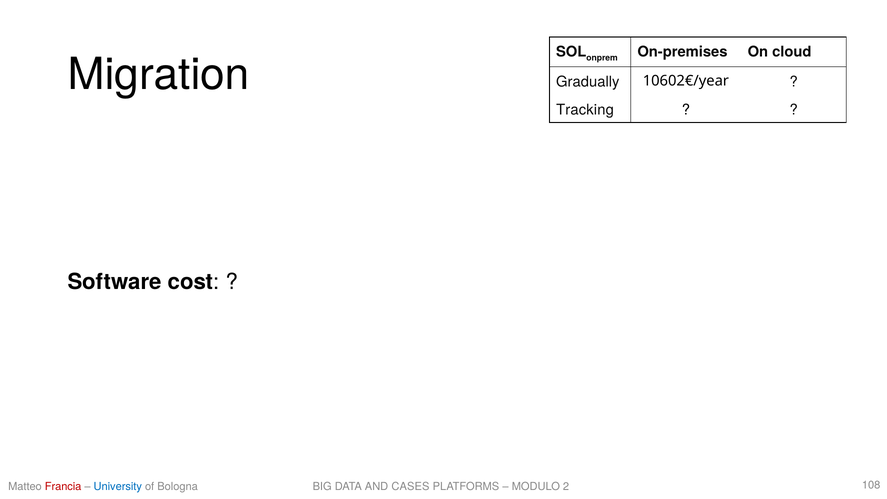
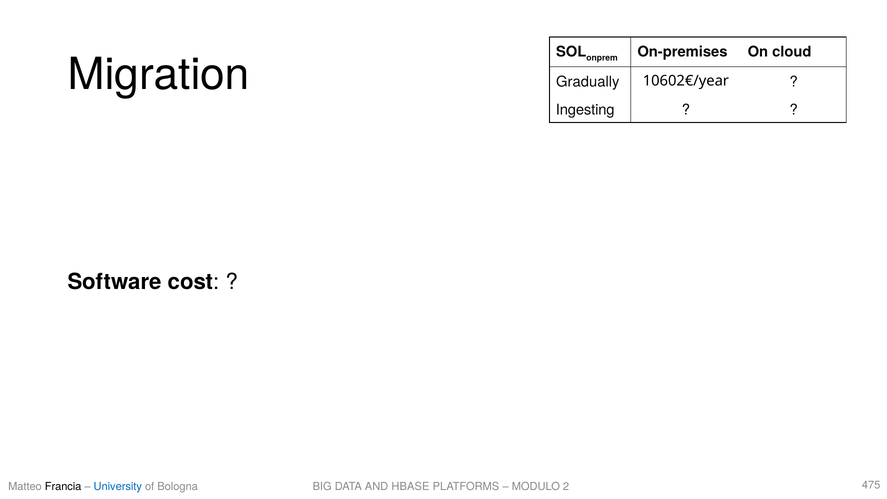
Tracking: Tracking -> Ingesting
Francia colour: red -> black
CASES: CASES -> HBASE
108: 108 -> 475
